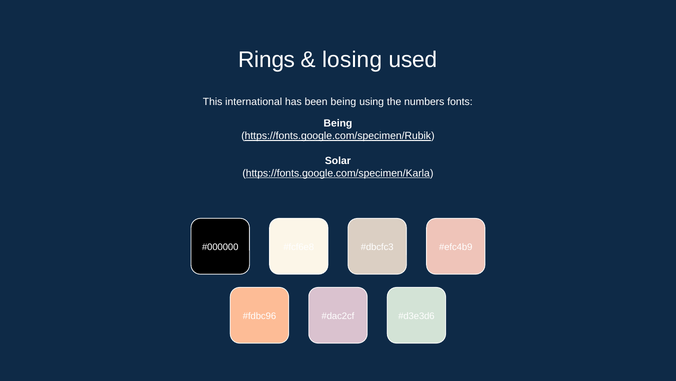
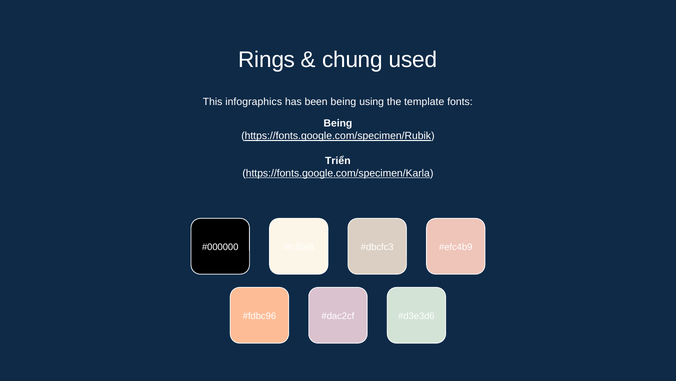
losing: losing -> chung
international: international -> infographics
numbers: numbers -> template
Solar: Solar -> Triển
